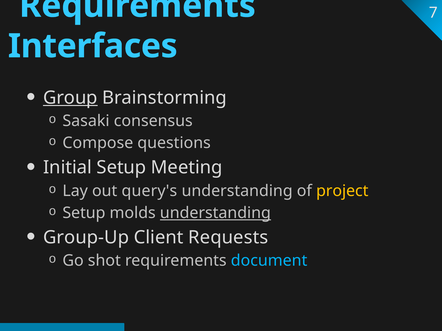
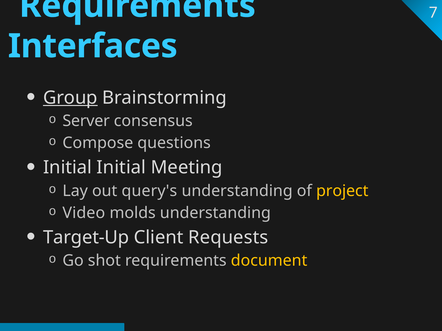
Sasaki: Sasaki -> Server
Initial Setup: Setup -> Initial
Setup at (84, 213): Setup -> Video
understanding at (215, 213) underline: present -> none
Group-Up: Group-Up -> Target-Up
document colour: light blue -> yellow
